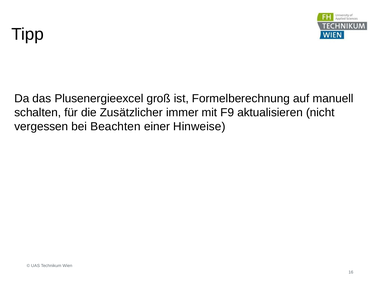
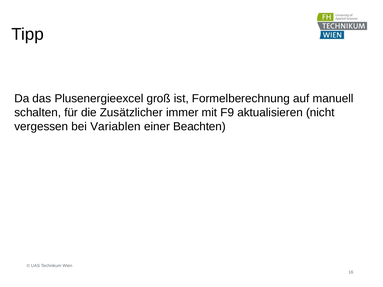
Beachten: Beachten -> Variablen
Hinweise: Hinweise -> Beachten
